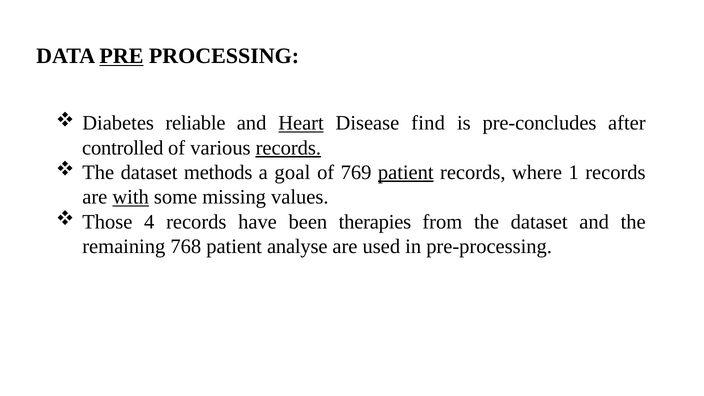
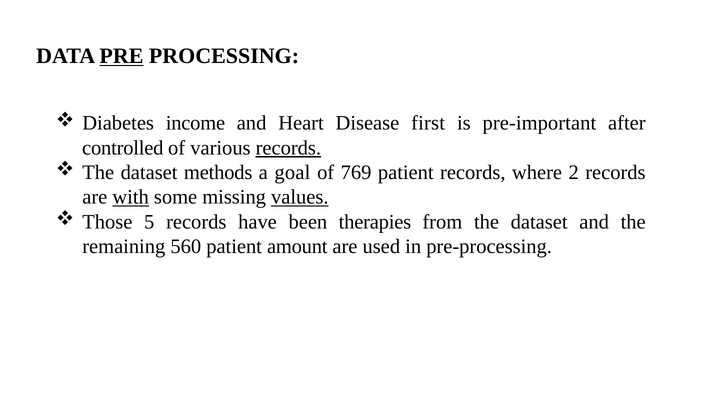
reliable: reliable -> income
Heart underline: present -> none
find: find -> first
pre-concludes: pre-concludes -> pre-important
patient at (406, 172) underline: present -> none
1: 1 -> 2
values underline: none -> present
4: 4 -> 5
768: 768 -> 560
analyse: analyse -> amount
